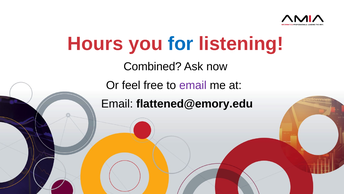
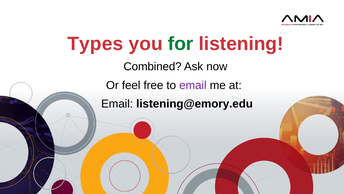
Hours: Hours -> Types
for colour: blue -> green
flattened@emory.edu: flattened@emory.edu -> listening@emory.edu
